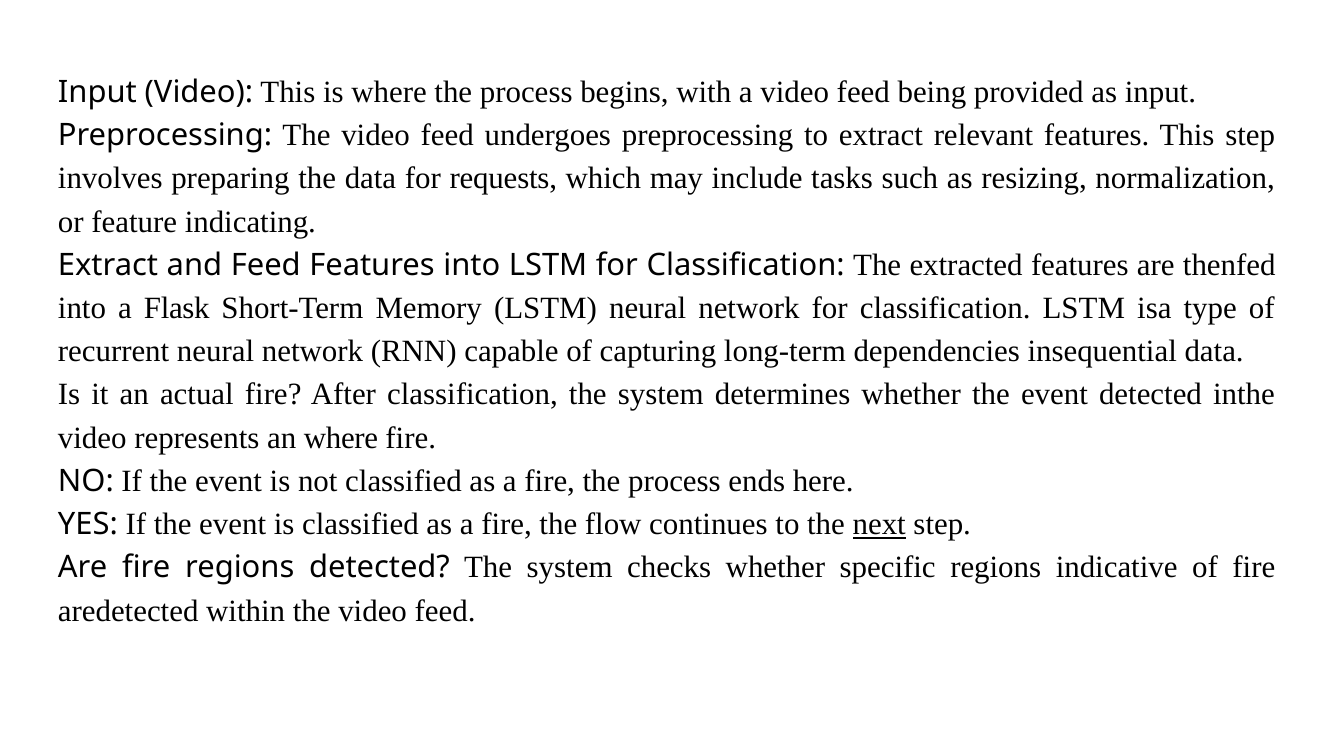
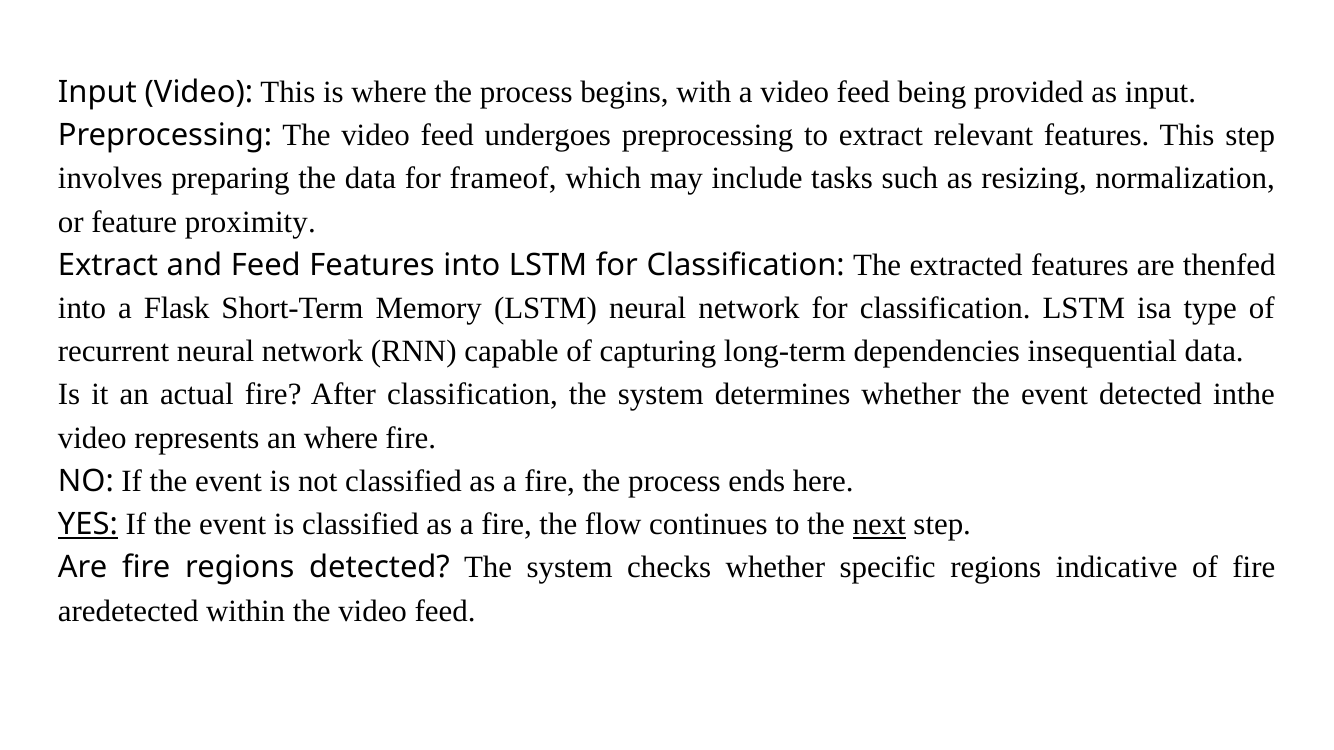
requests: requests -> frameof
indicating: indicating -> proximity
YES underline: none -> present
